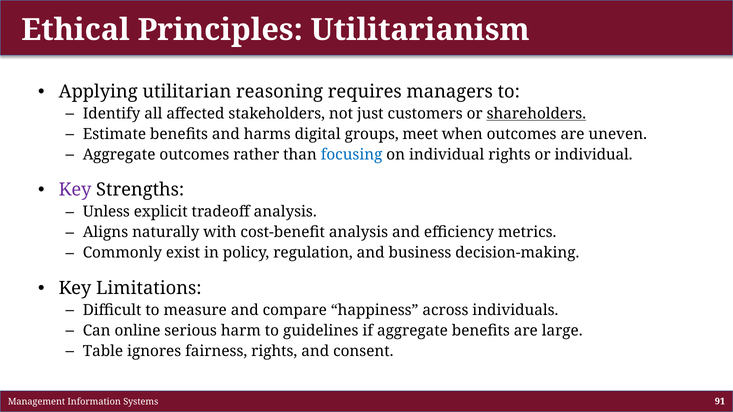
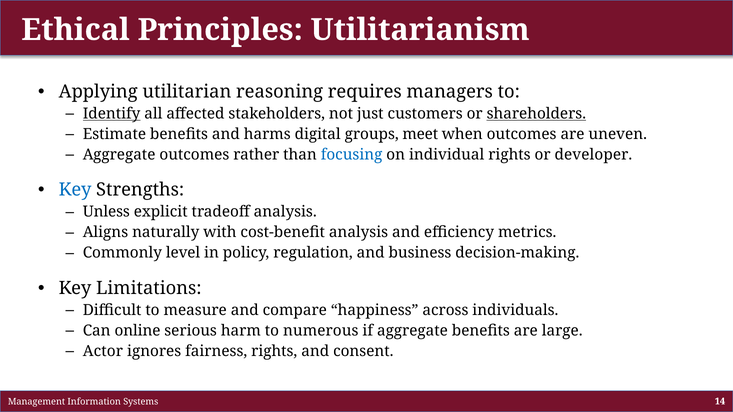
Identify underline: none -> present
or individual: individual -> developer
Key at (75, 190) colour: purple -> blue
exist: exist -> level
guidelines: guidelines -> numerous
Table: Table -> Actor
91: 91 -> 14
